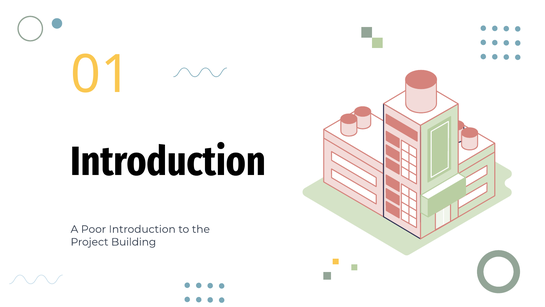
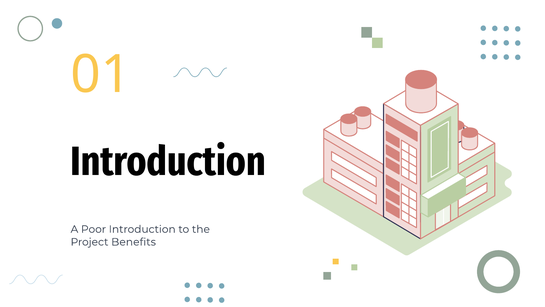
Building: Building -> Benefits
